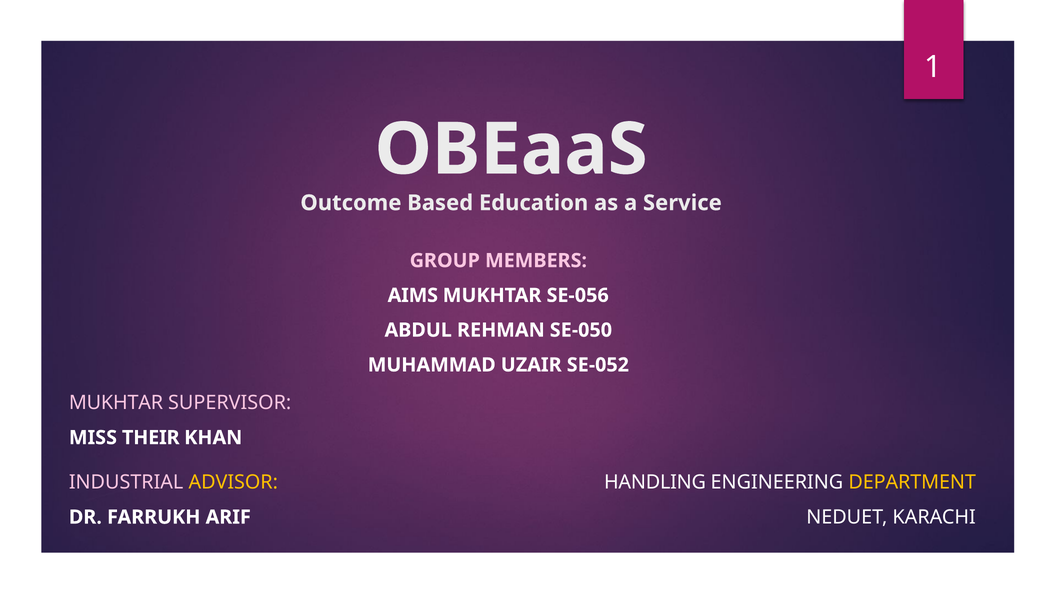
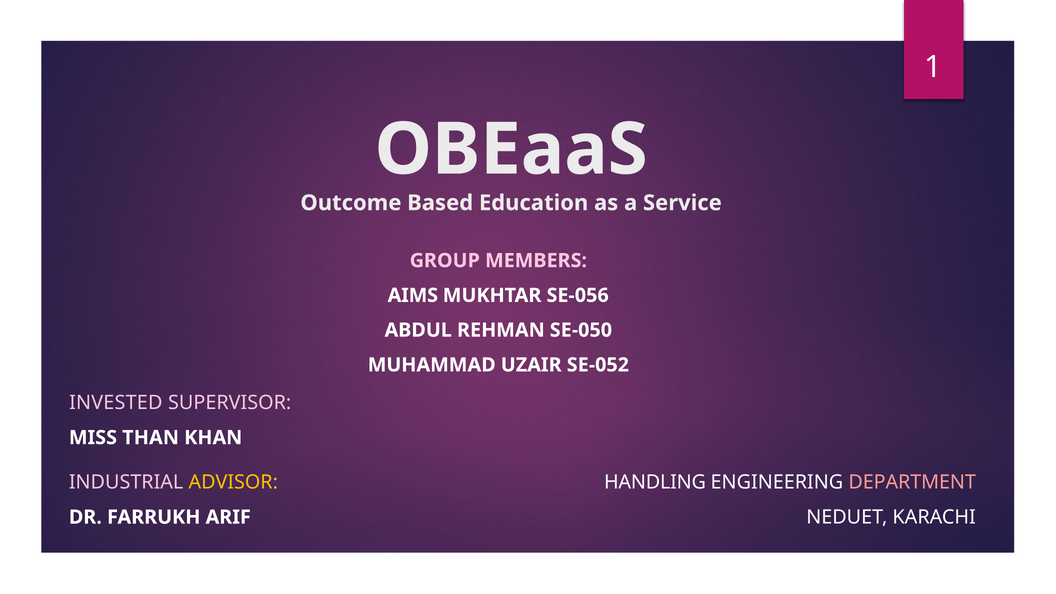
MUKHTAR at (116, 403): MUKHTAR -> INVESTED
THEIR: THEIR -> THAN
DEPARTMENT colour: yellow -> pink
